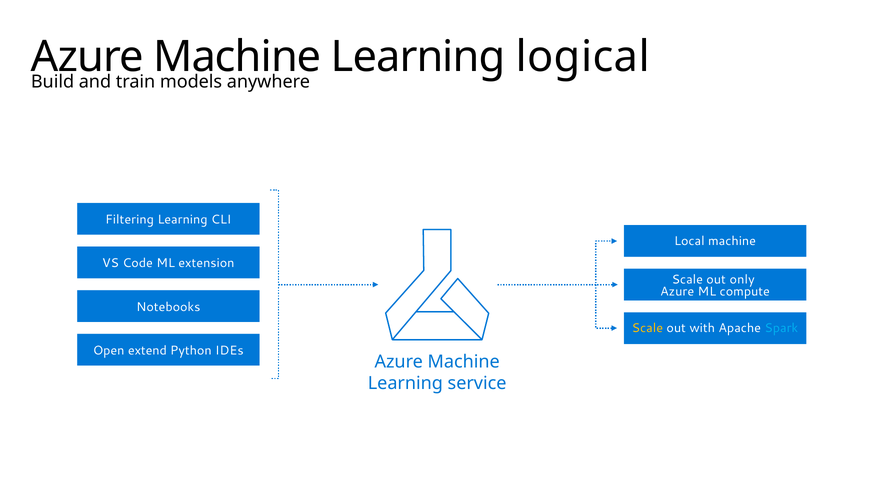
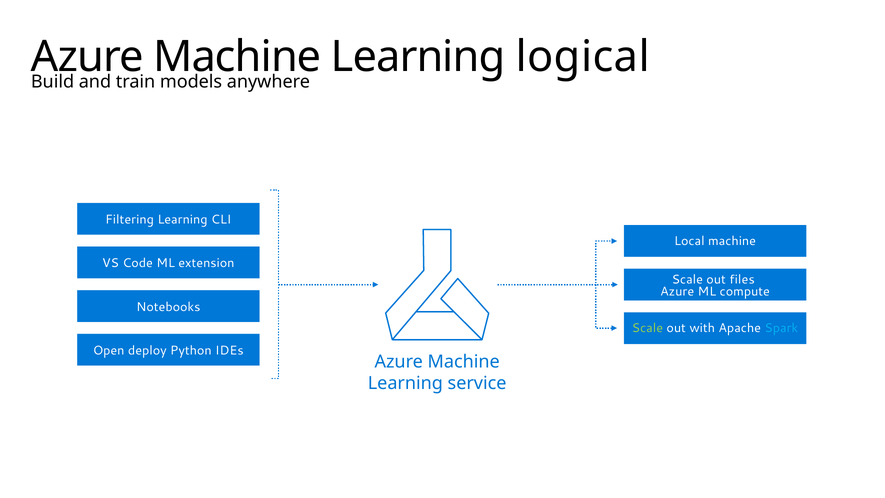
only: only -> files
Scale at (647, 328) colour: yellow -> light green
extend: extend -> deploy
